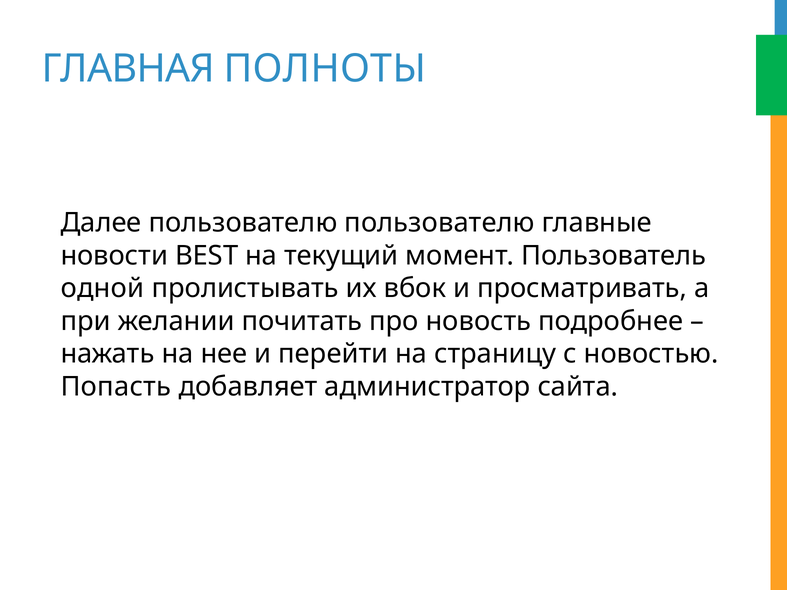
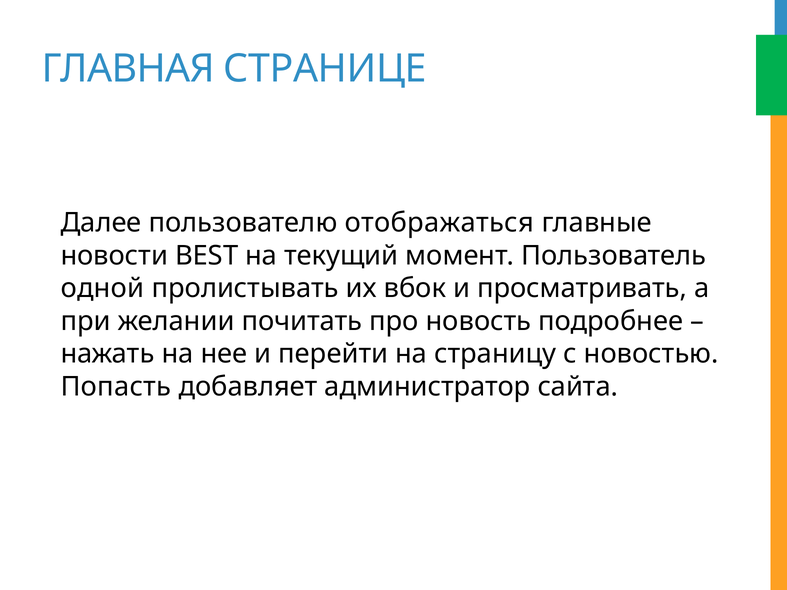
ПОЛНОТЫ: ПОЛНОТЫ -> СТРАНИЦЕ
пользователю пользователю: пользователю -> отображаться
